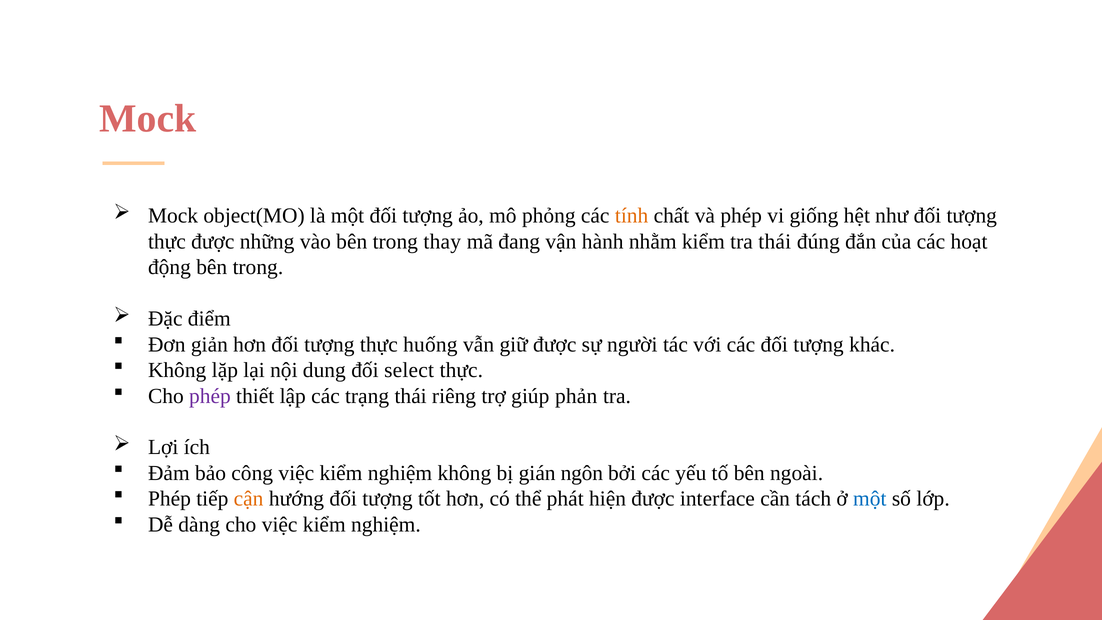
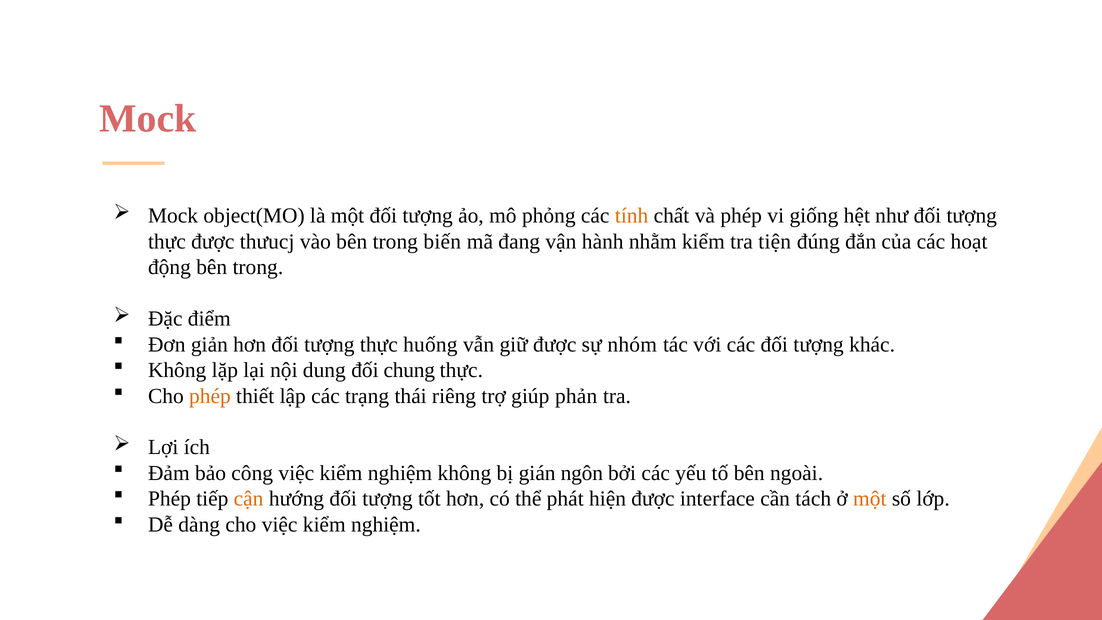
những: những -> thưucj
thay: thay -> biến
tra thái: thái -> tiện
người: người -> nhóm
select: select -> chung
phép at (210, 396) colour: purple -> orange
một at (870, 499) colour: blue -> orange
